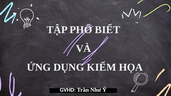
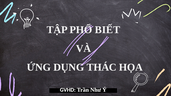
KIẾM: KIẾM -> THÁC
